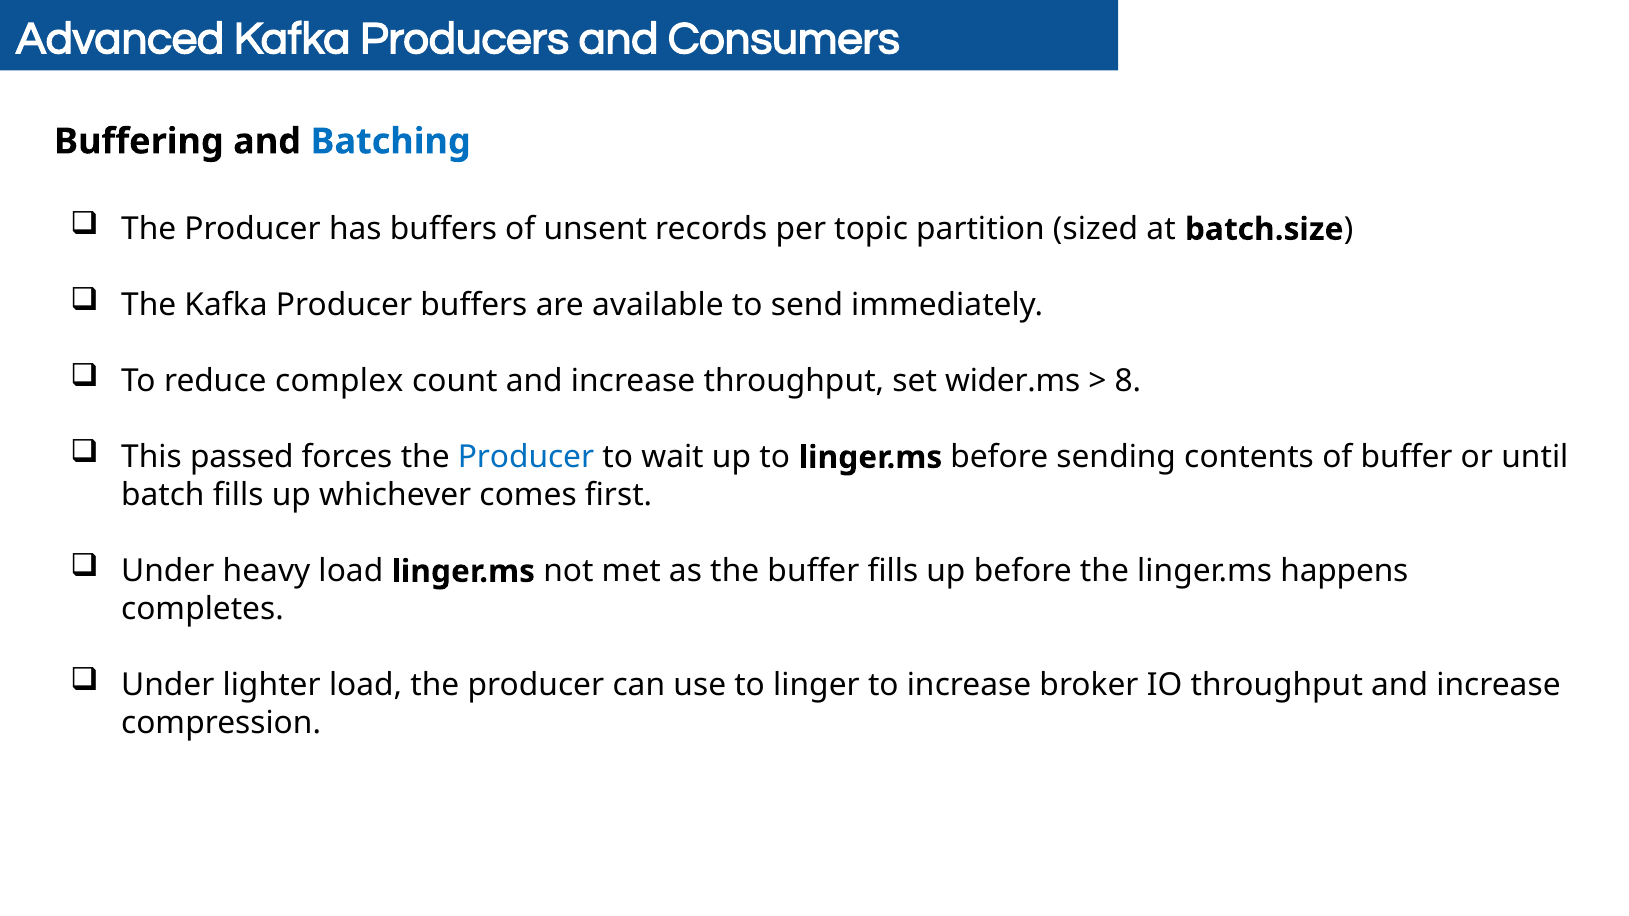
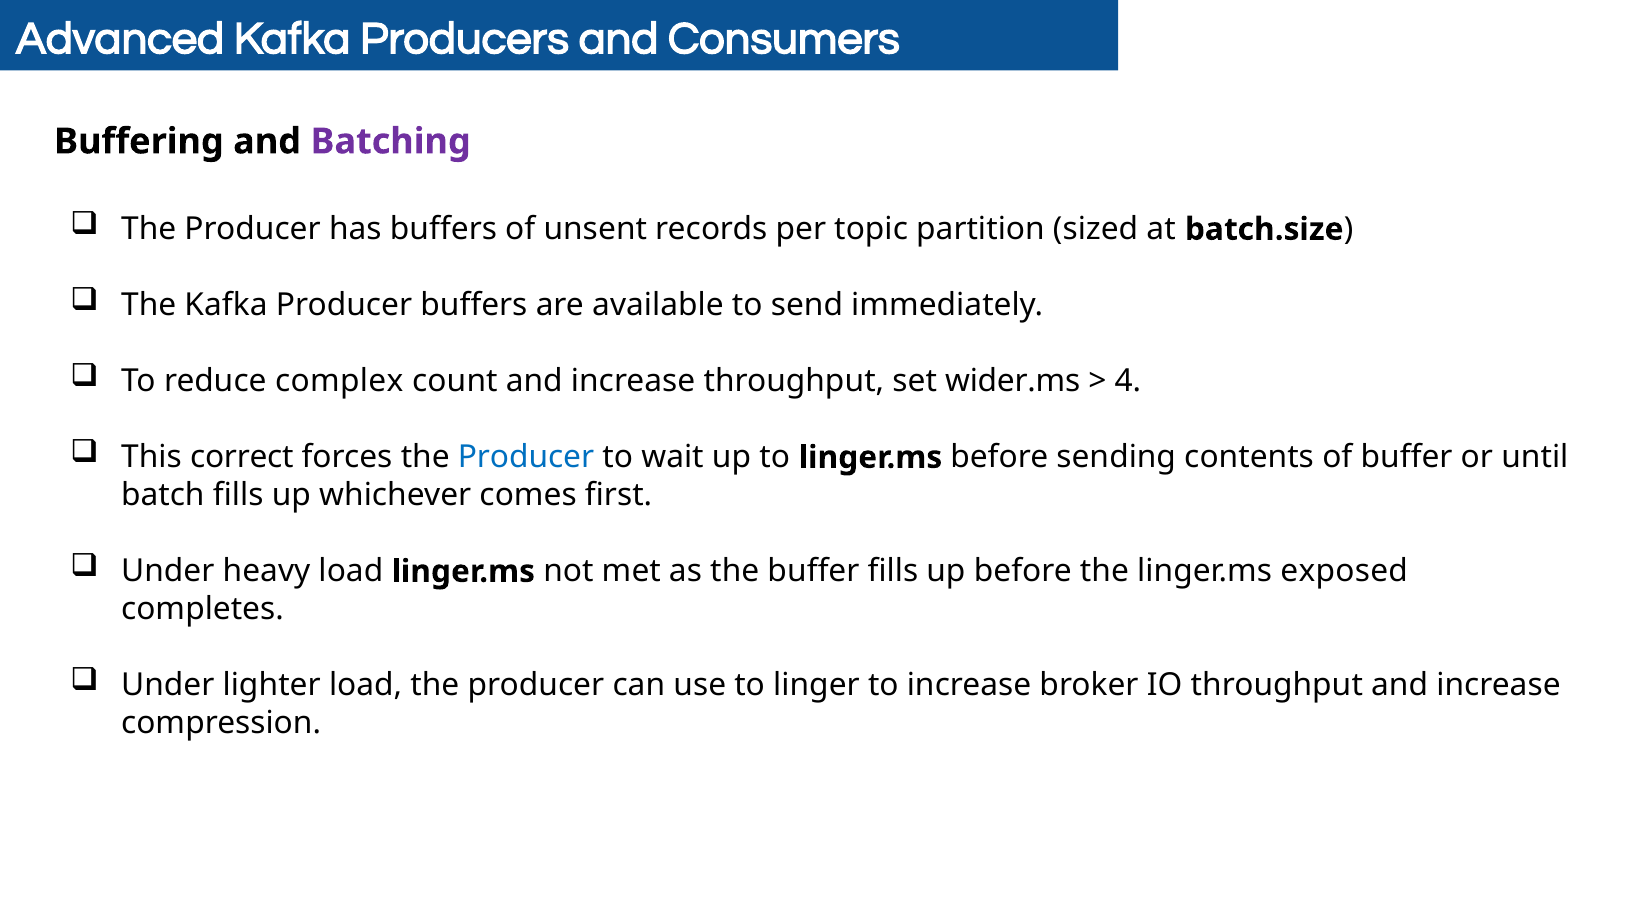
Batching colour: blue -> purple
8: 8 -> 4
passed: passed -> correct
happens: happens -> exposed
